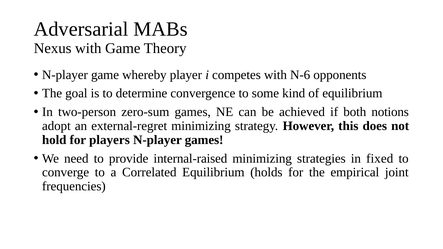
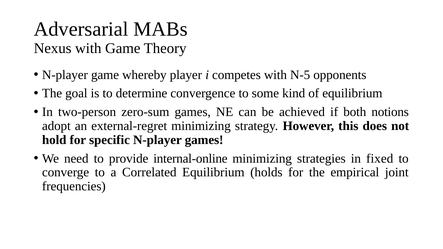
N-6: N-6 -> N-5
players: players -> specific
internal-raised: internal-raised -> internal-online
